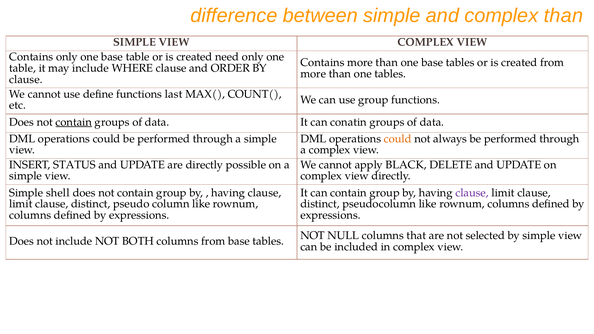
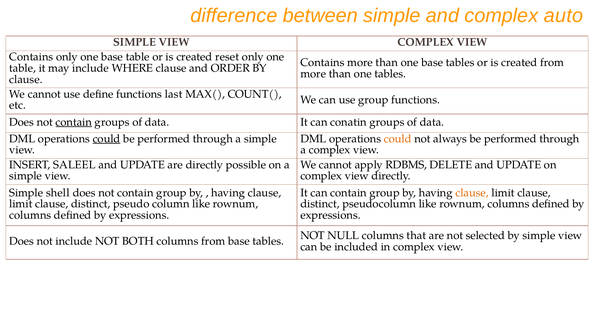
complex than: than -> auto
need: need -> reset
could at (107, 139) underline: none -> present
STATUS: STATUS -> SALEEL
BLACK: BLACK -> RDBMS
clause at (472, 193) colour: purple -> orange
